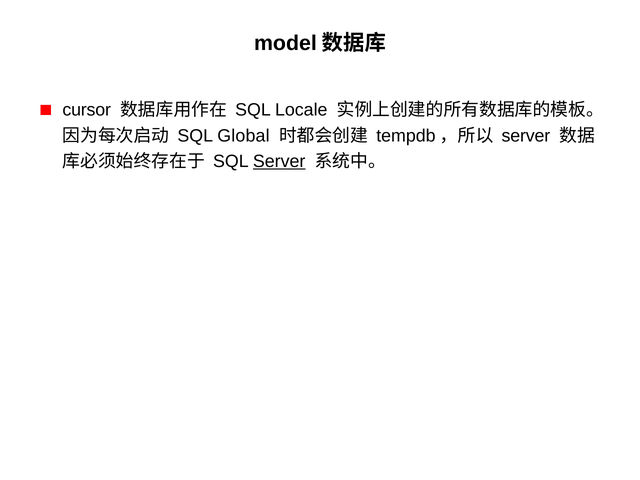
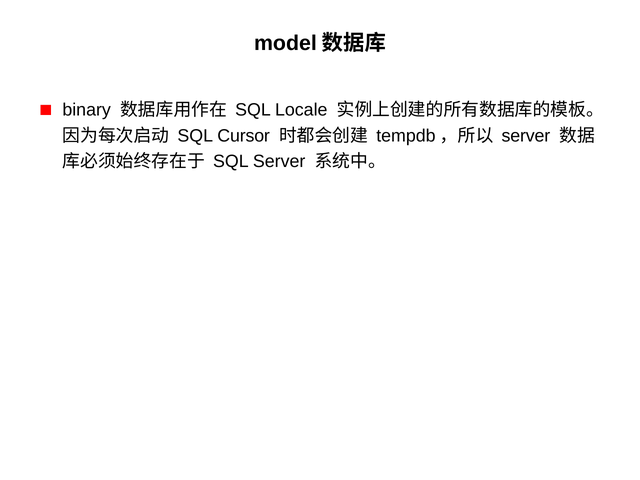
cursor: cursor -> binary
Global: Global -> Cursor
Server at (279, 161) underline: present -> none
